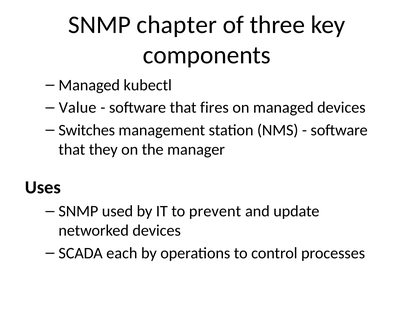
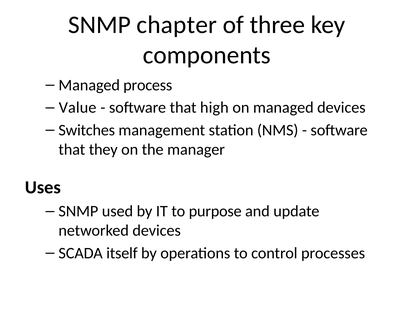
kubectl: kubectl -> process
fires: fires -> high
prevent: prevent -> purpose
each: each -> itself
